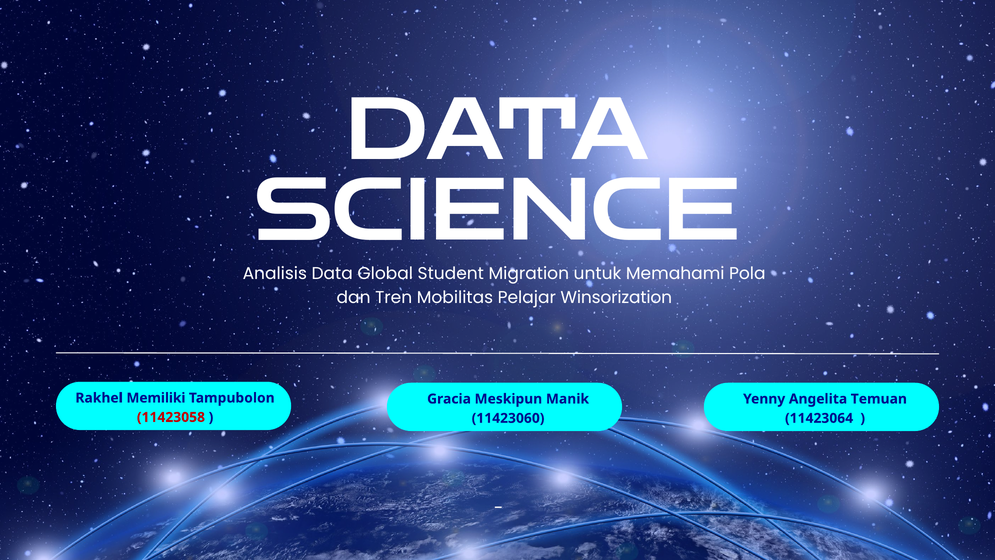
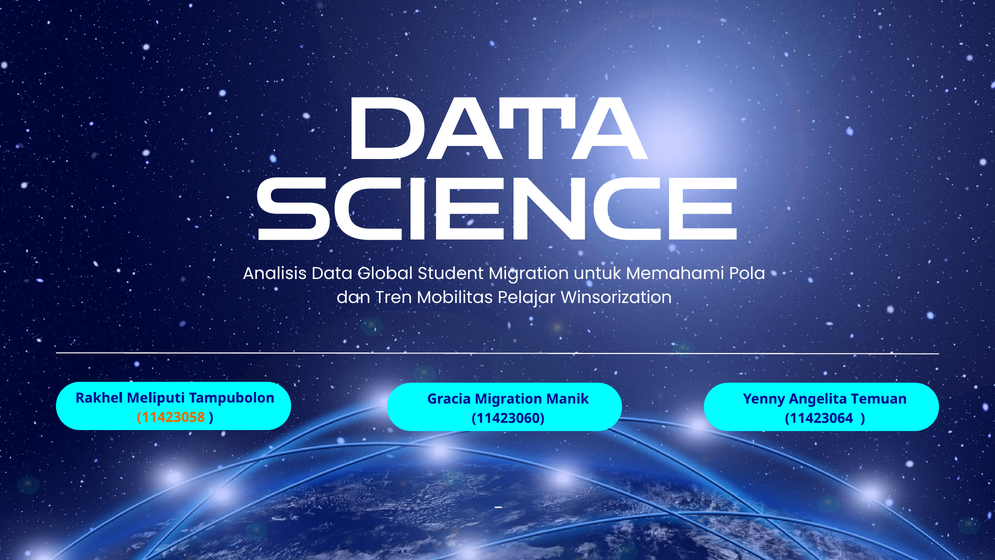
Memiliki: Memiliki -> Meliputi
Gracia Meskipun: Meskipun -> Migration
11423058 colour: red -> orange
